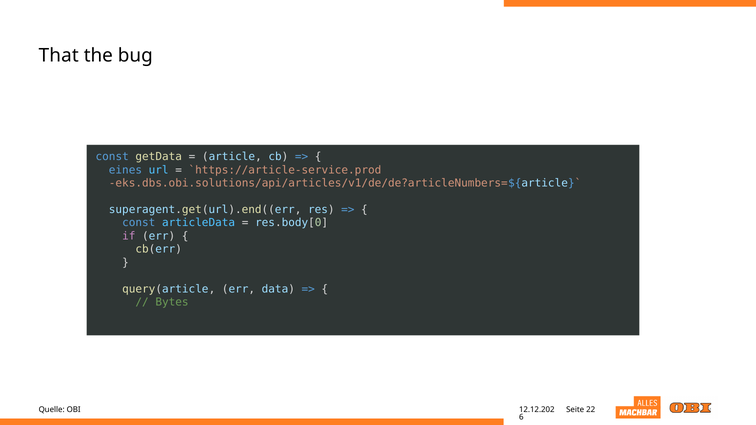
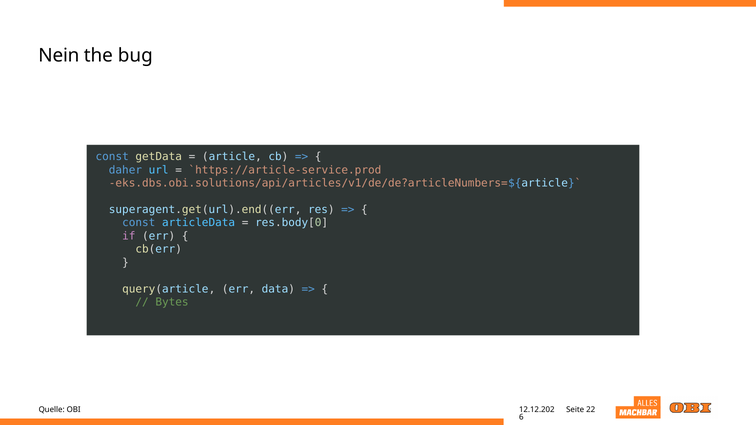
That: That -> Nein
eines: eines -> daher
